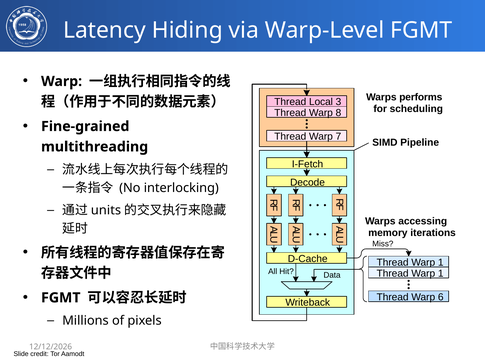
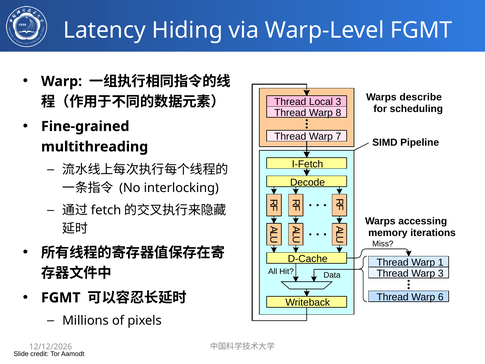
performs: performs -> describe
units: units -> fetch
1 at (441, 273): 1 -> 3
